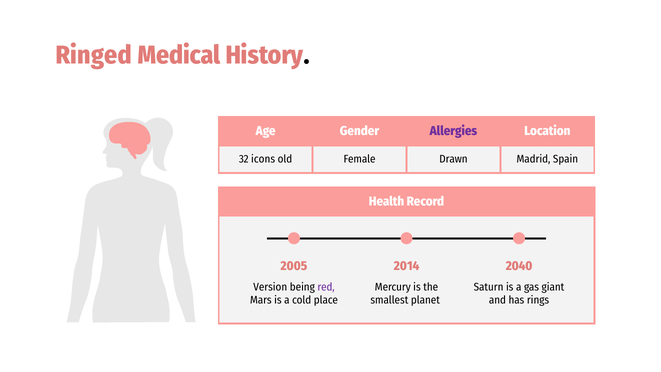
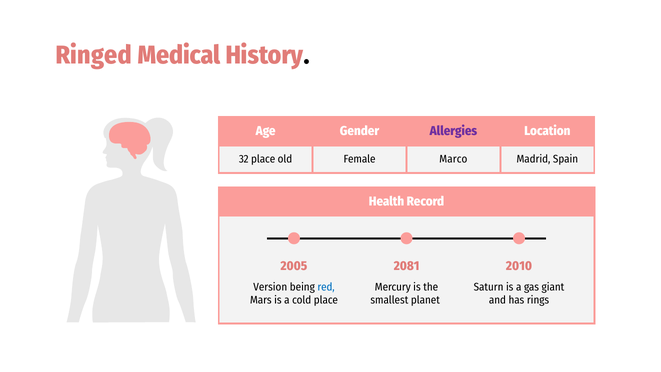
32 icons: icons -> place
Drawn: Drawn -> Marco
2014: 2014 -> 2081
2040: 2040 -> 2010
red colour: purple -> blue
